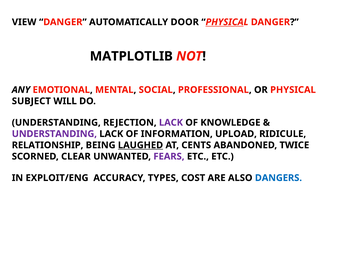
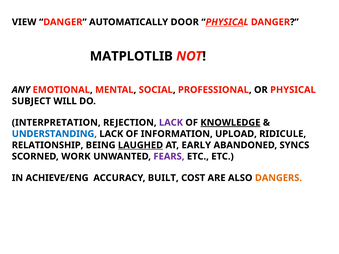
UNDERSTANDING at (56, 123): UNDERSTANDING -> INTERPRETATION
KNOWLEDGE underline: none -> present
UNDERSTANDING at (54, 134) colour: purple -> blue
CENTS: CENTS -> EARLY
TWICE: TWICE -> SYNCS
CLEAR: CLEAR -> WORK
EXPLOIT/ENG: EXPLOIT/ENG -> ACHIEVE/ENG
TYPES: TYPES -> BUILT
DANGERS colour: blue -> orange
